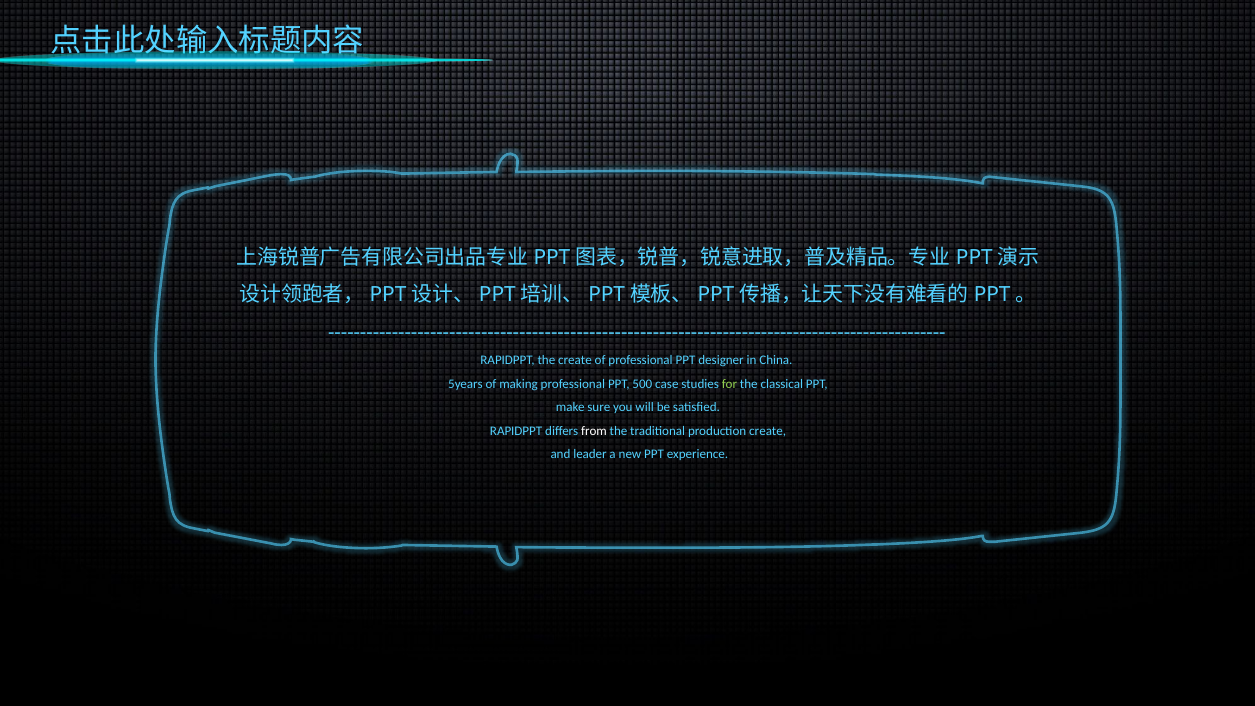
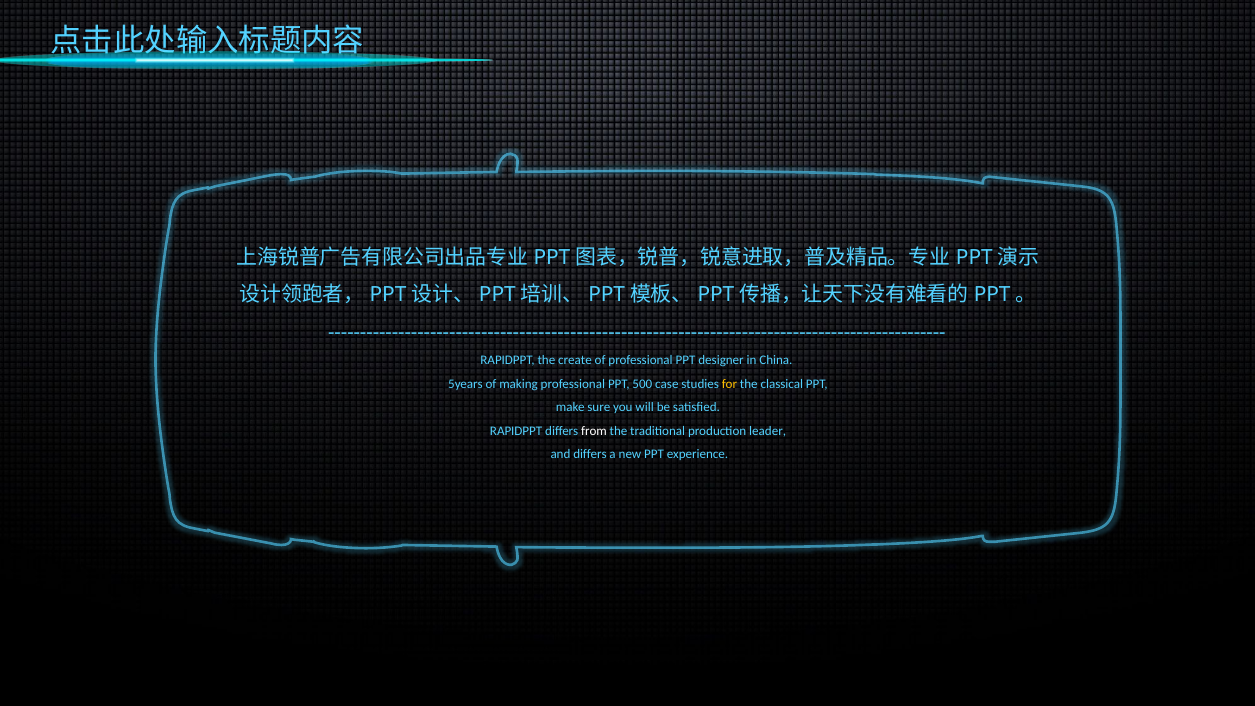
for colour: light green -> yellow
production create: create -> leader
and leader: leader -> differs
